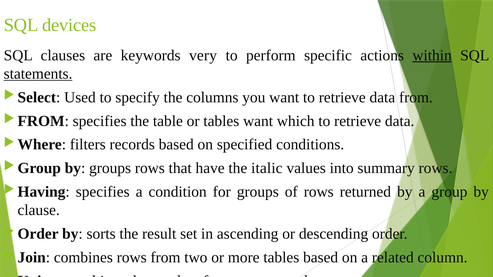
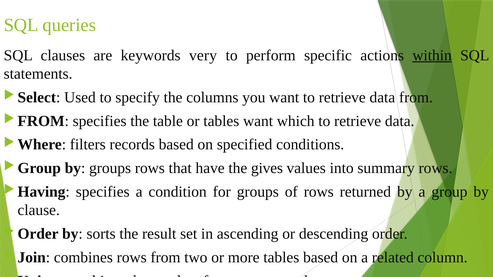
devices: devices -> queries
statements at (38, 74) underline: present -> none
italic: italic -> gives
